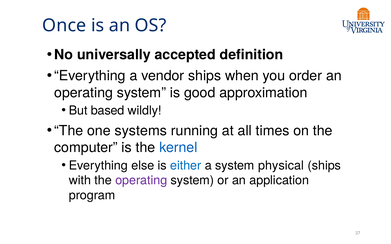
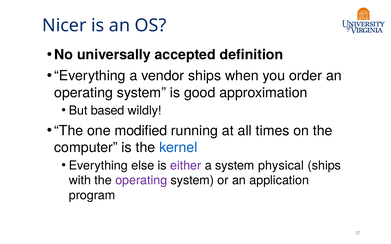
Once: Once -> Nicer
systems: systems -> modified
either colour: blue -> purple
